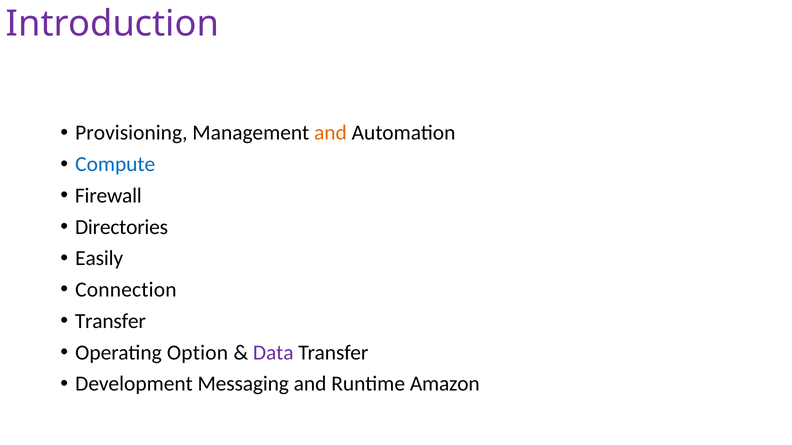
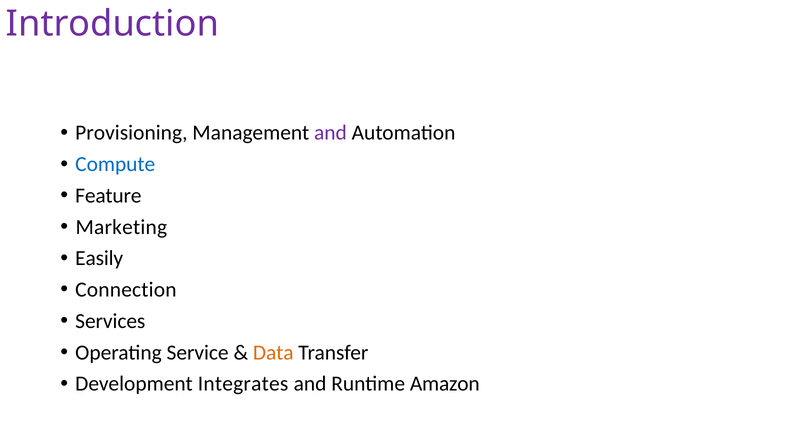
and at (330, 133) colour: orange -> purple
Firewall: Firewall -> Feature
Directories: Directories -> Marketing
Transfer at (110, 321): Transfer -> Services
Option: Option -> Service
Data colour: purple -> orange
Messaging: Messaging -> Integrates
